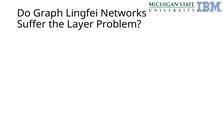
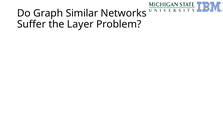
Lingfei: Lingfei -> Similar
